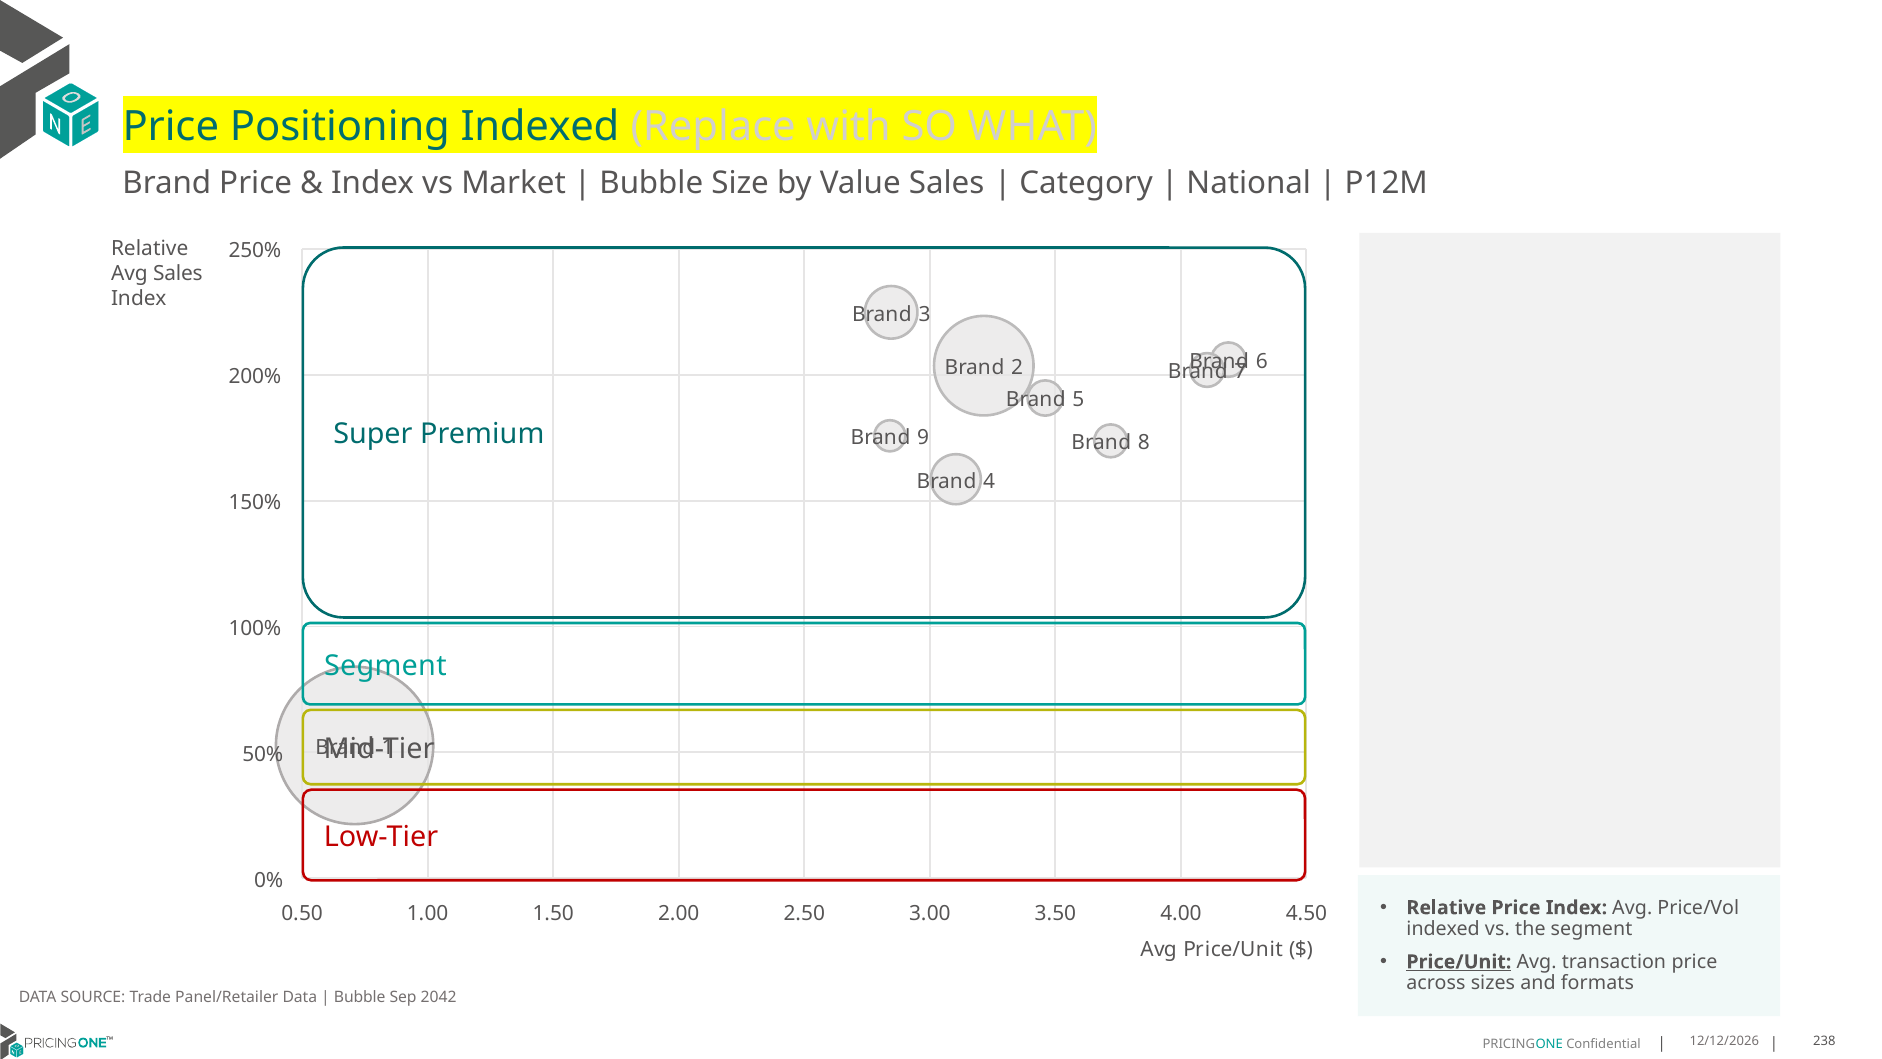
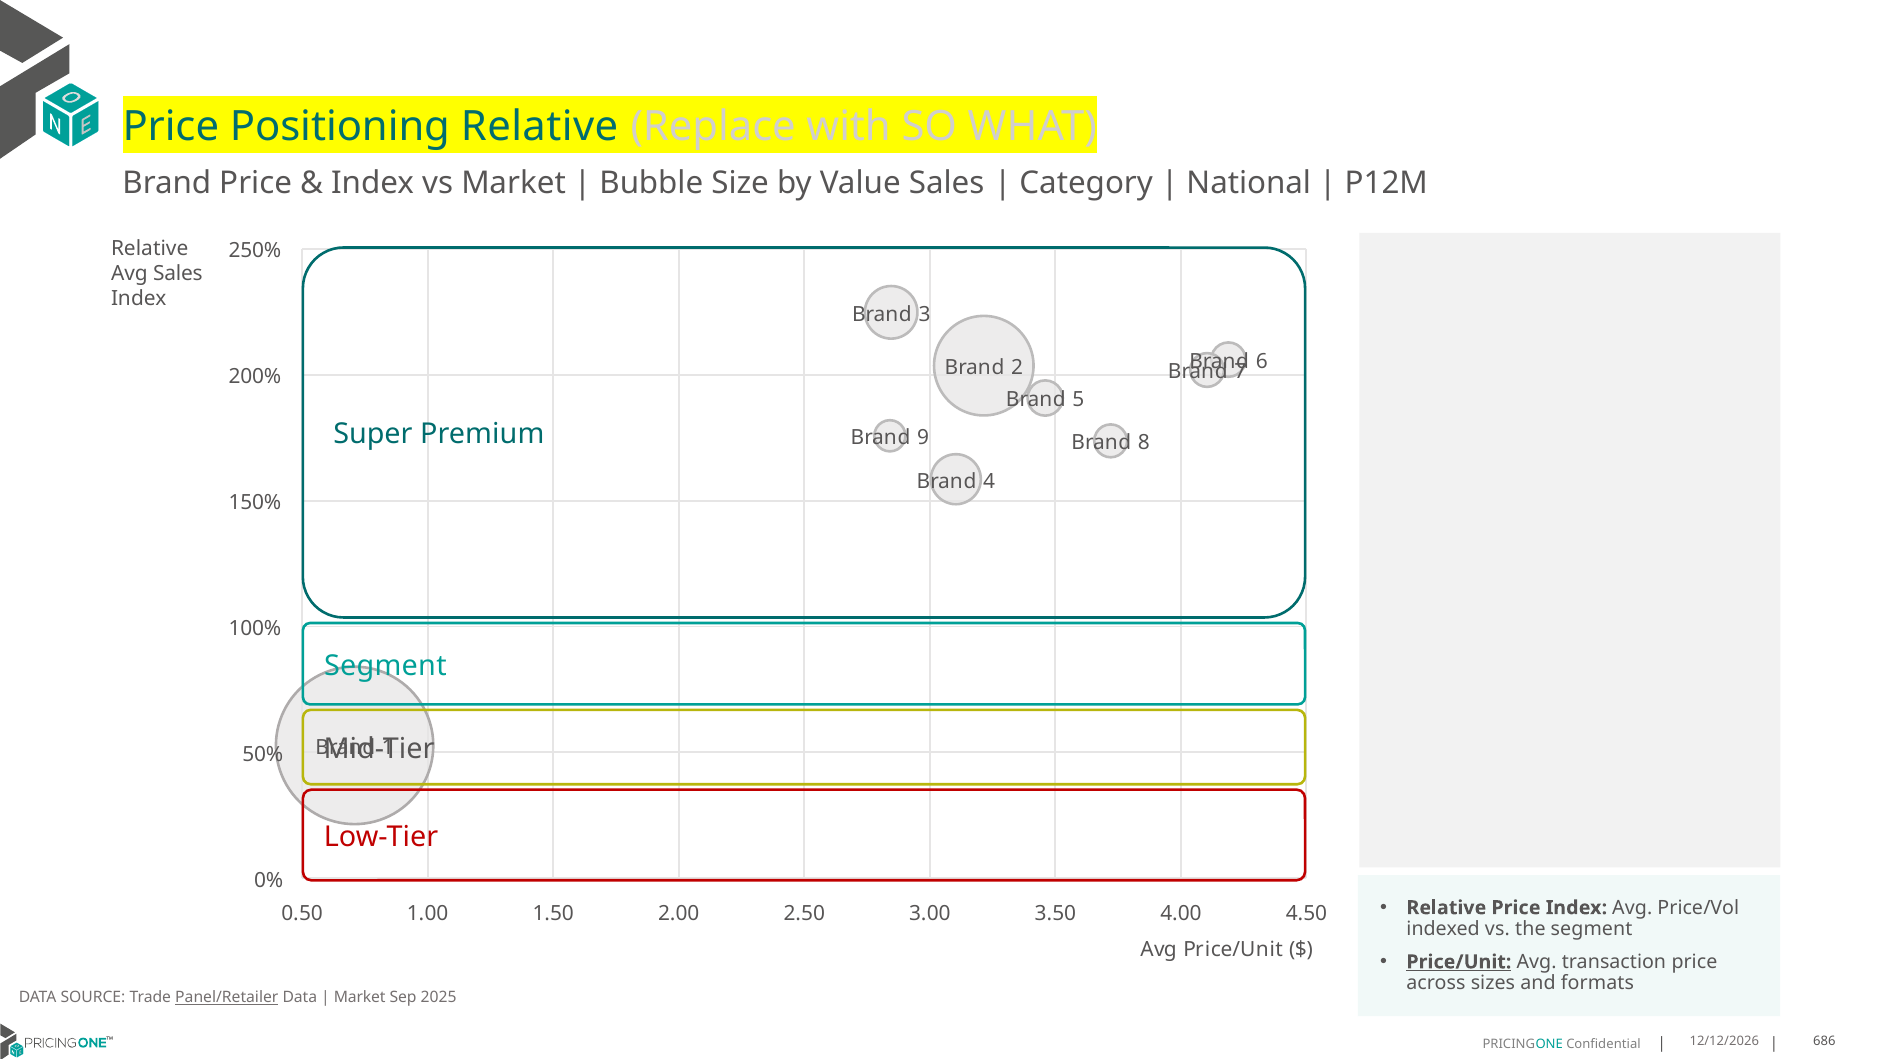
Positioning Indexed: Indexed -> Relative
Panel/Retailer underline: none -> present
Bubble at (360, 997): Bubble -> Market
2042: 2042 -> 2025
238: 238 -> 686
